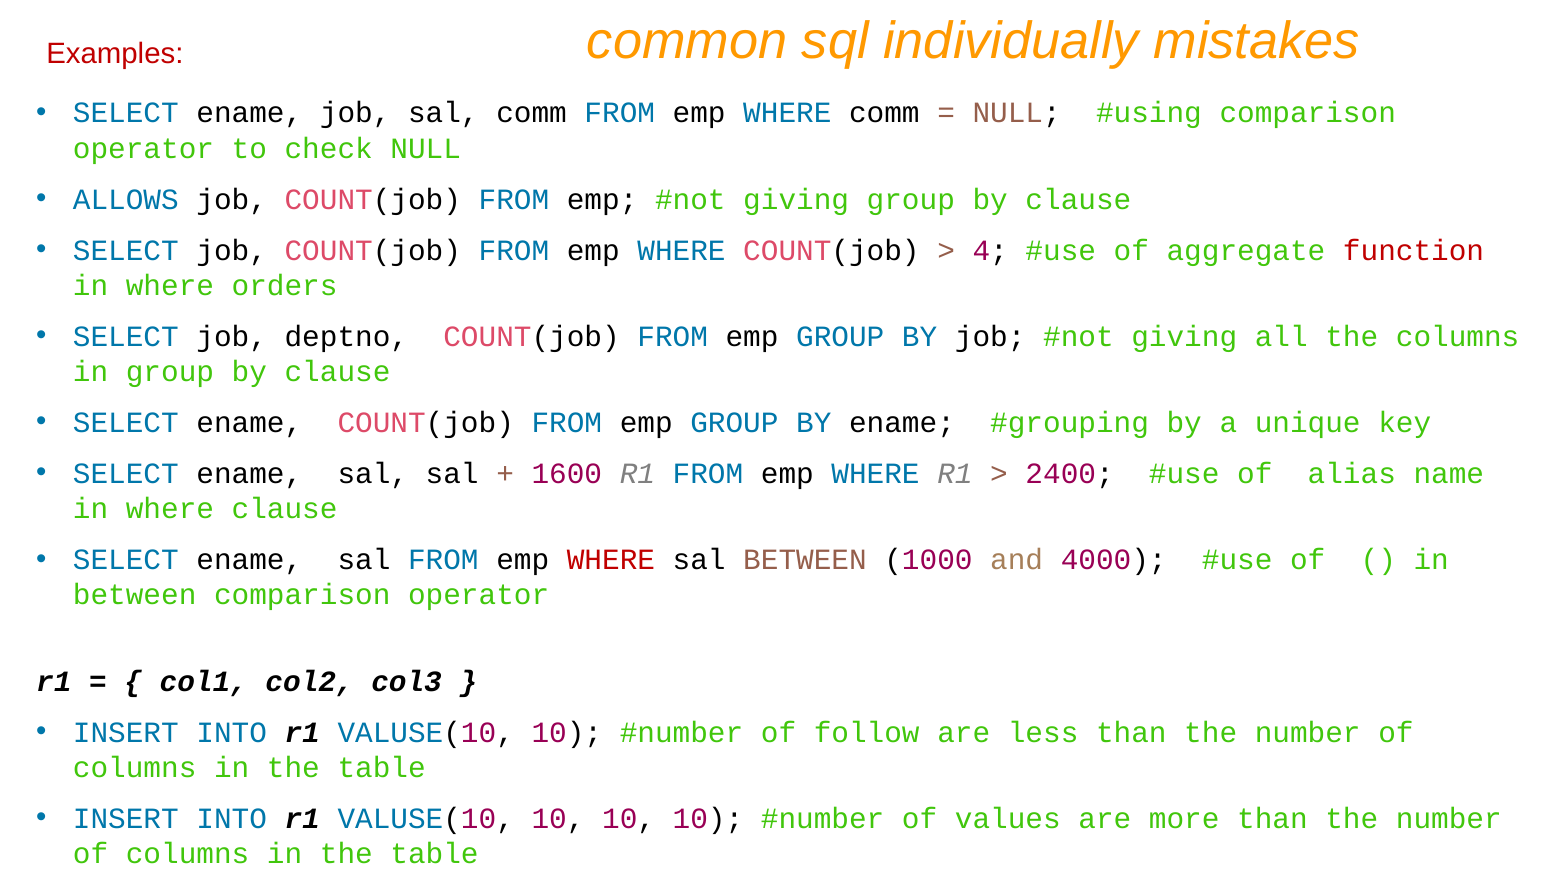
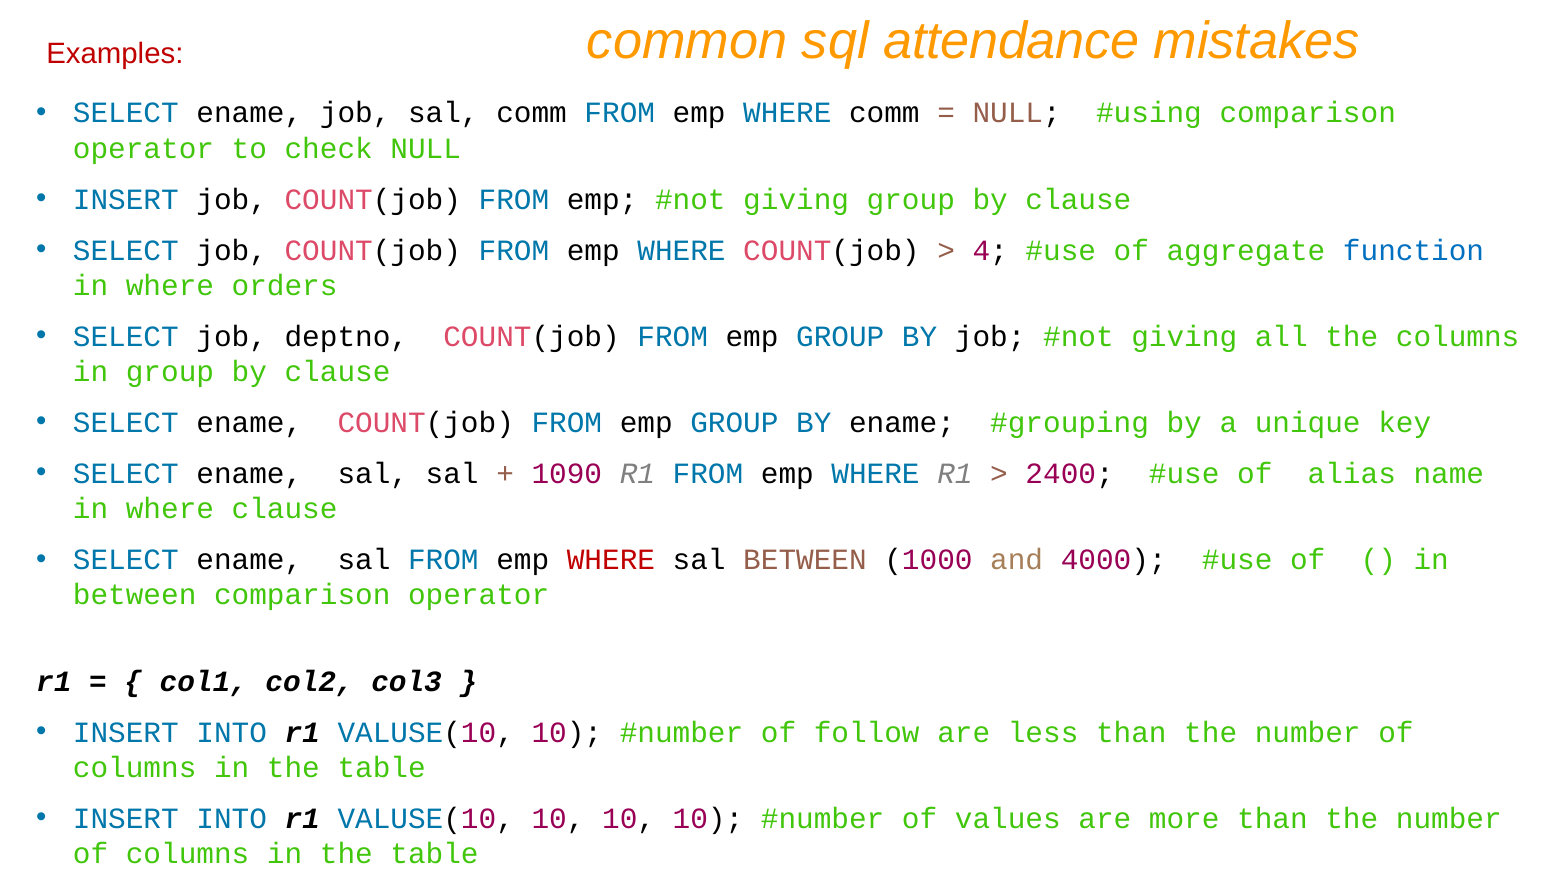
individually: individually -> attendance
ALLOWS at (126, 199): ALLOWS -> INSERT
function colour: red -> blue
1600: 1600 -> 1090
